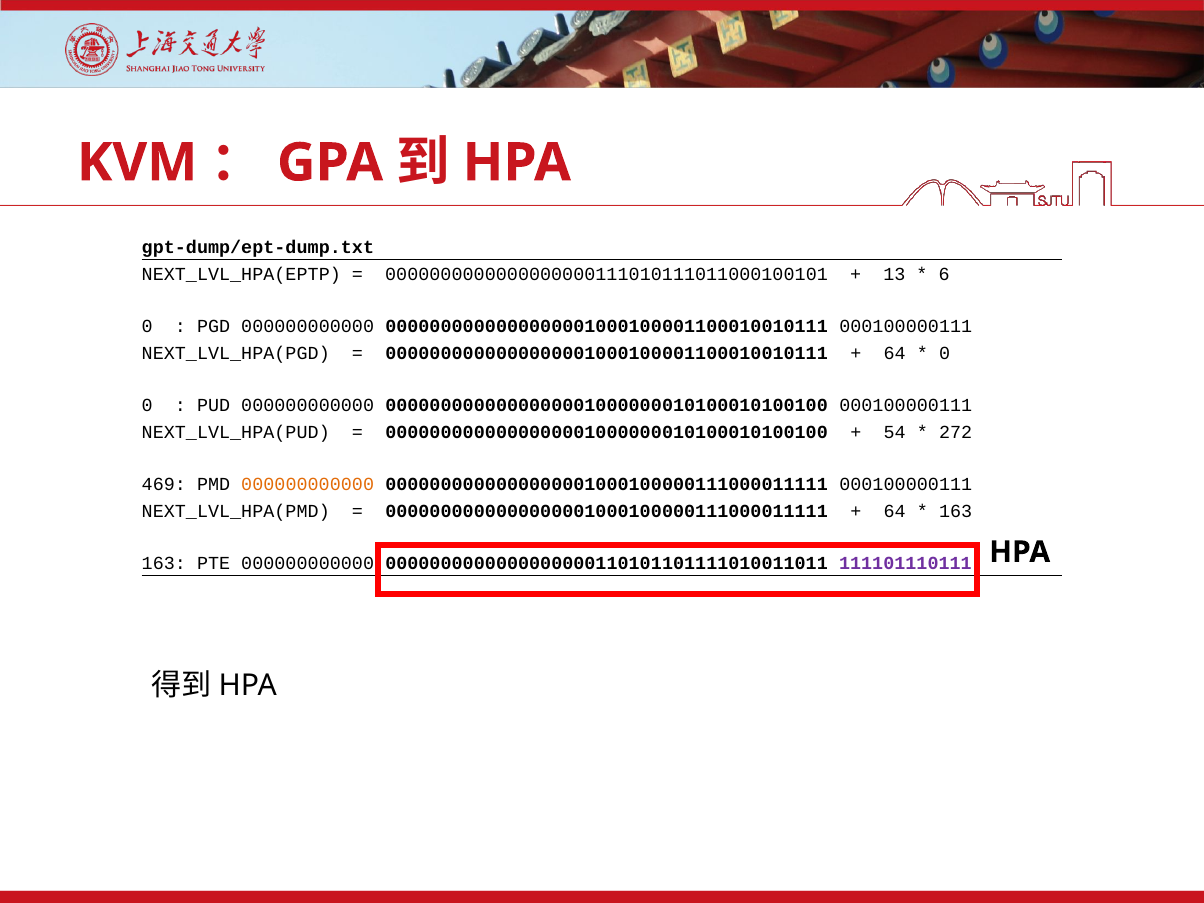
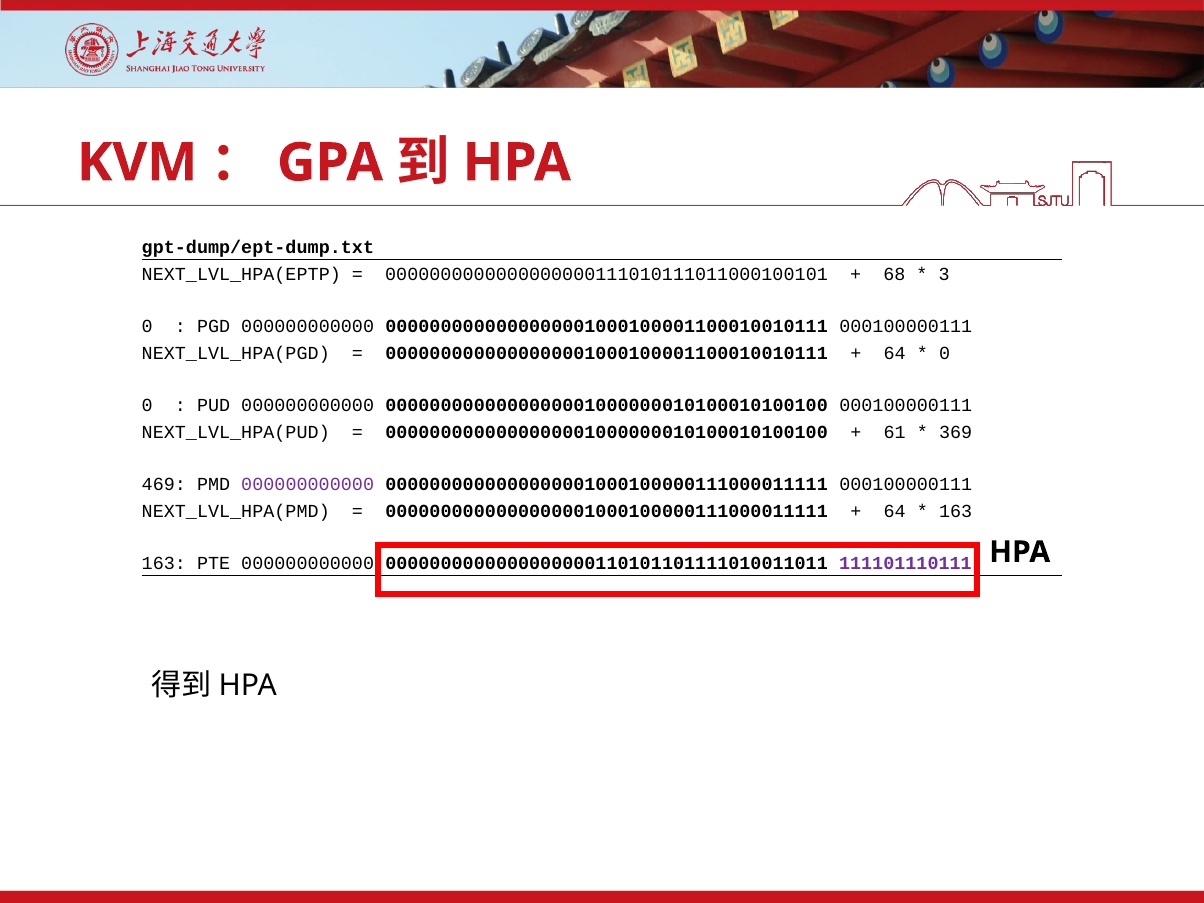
13: 13 -> 68
6: 6 -> 3
54: 54 -> 61
272: 272 -> 369
000000000000 at (308, 485) colour: orange -> purple
